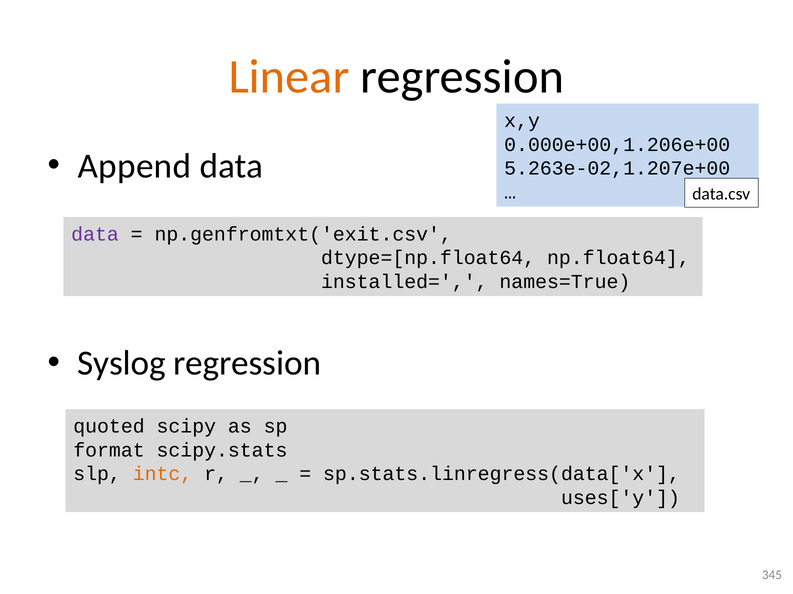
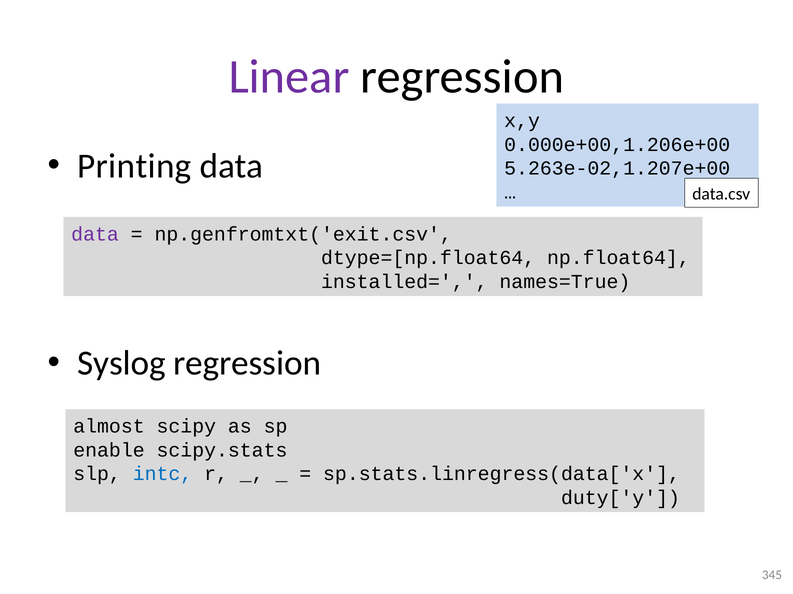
Linear colour: orange -> purple
Append: Append -> Printing
quoted: quoted -> almost
format: format -> enable
intc colour: orange -> blue
uses['y: uses['y -> duty['y
